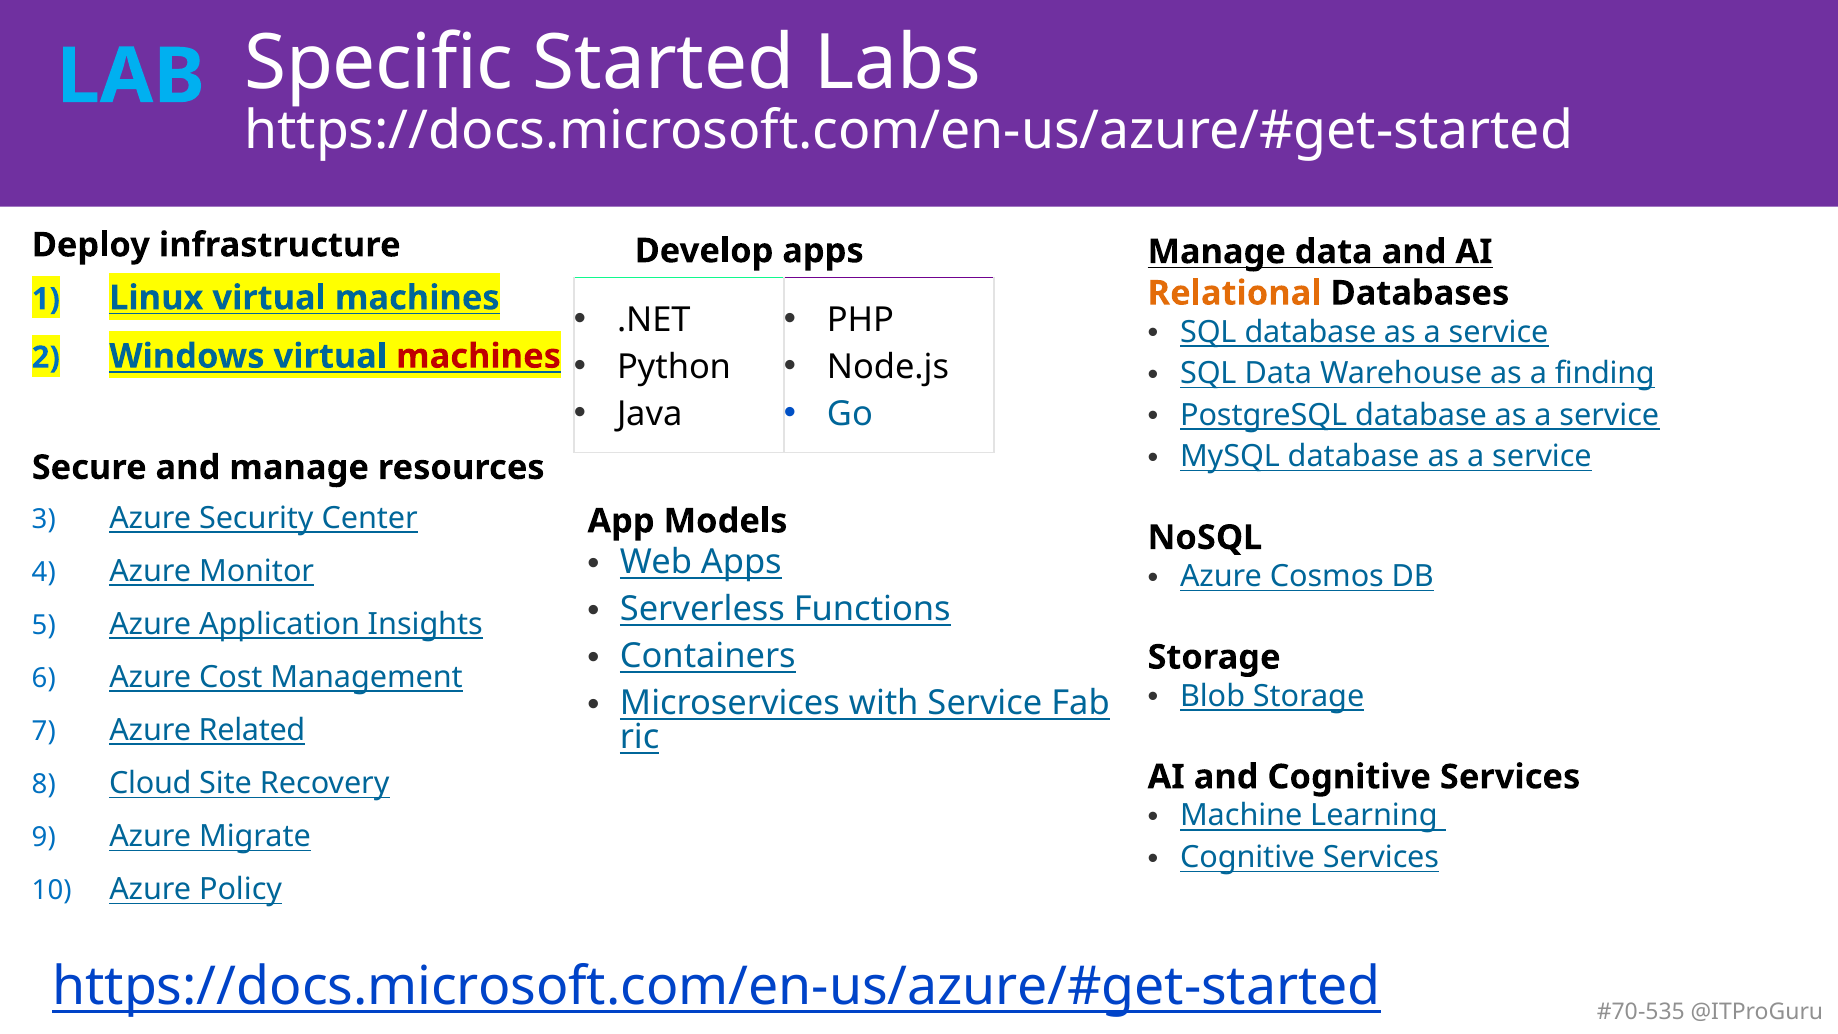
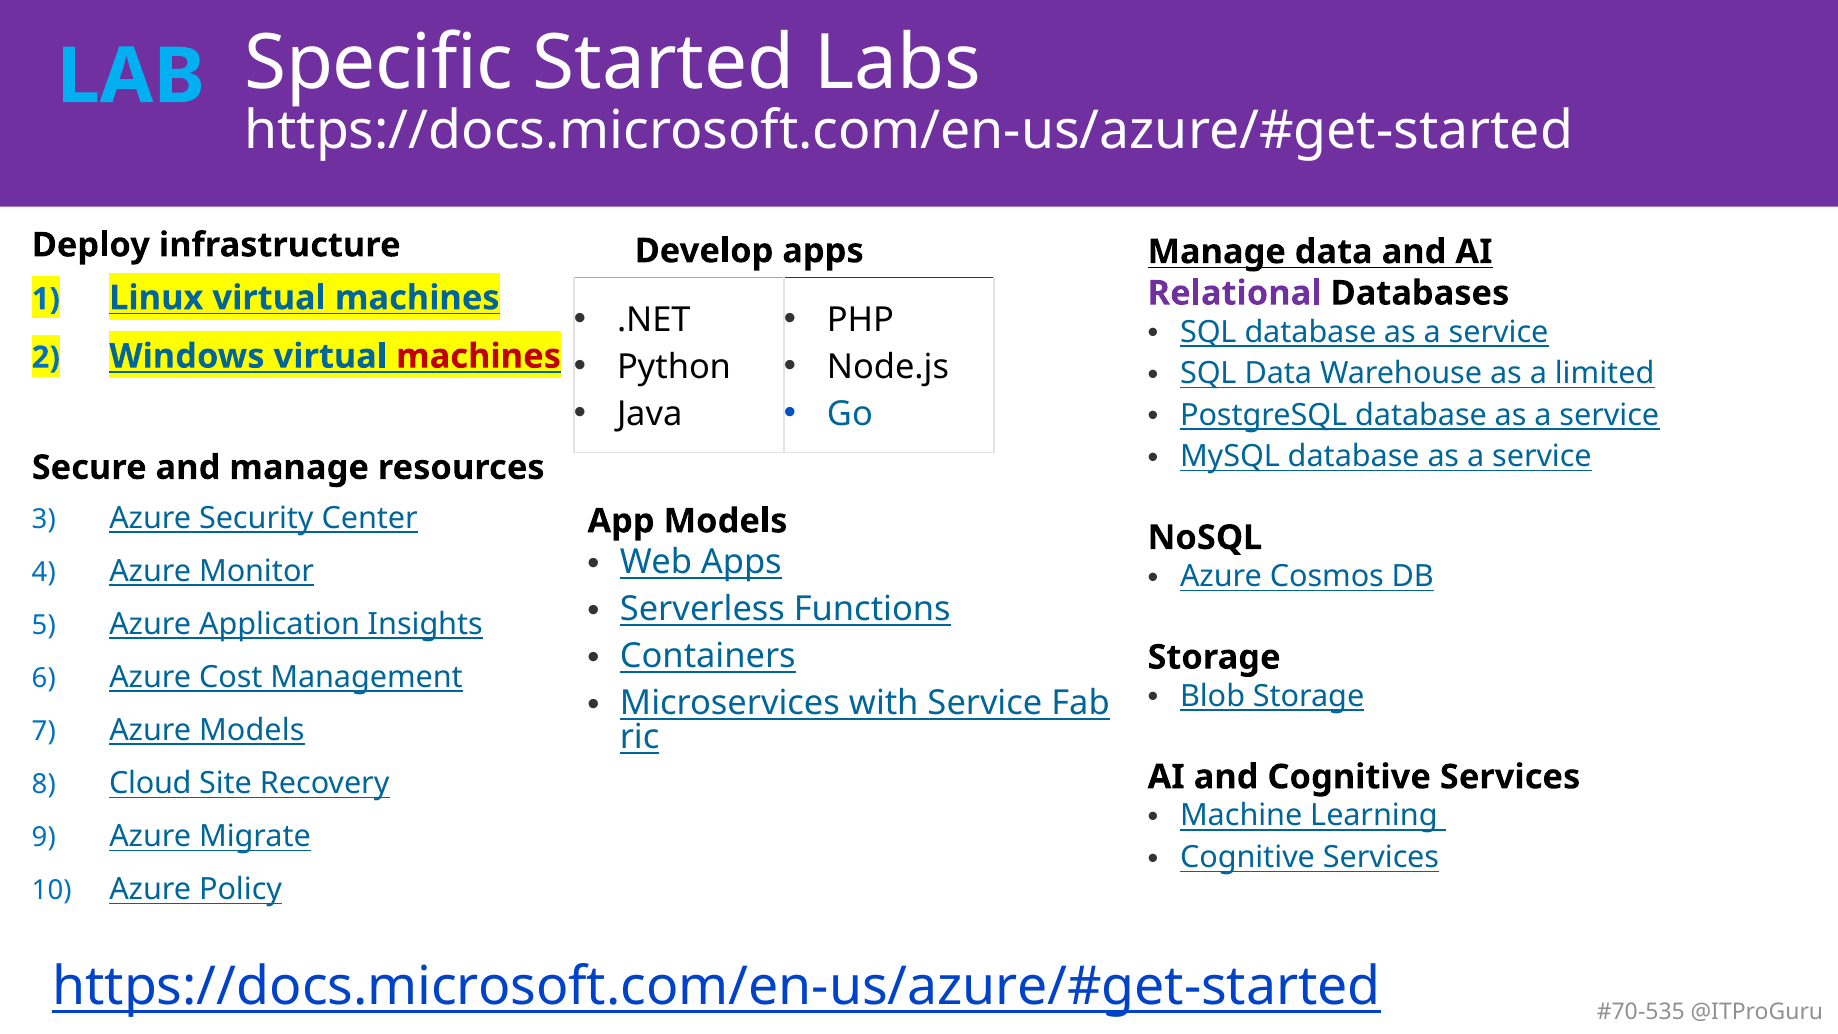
Relational colour: orange -> purple
finding: finding -> limited
Azure Related: Related -> Models
